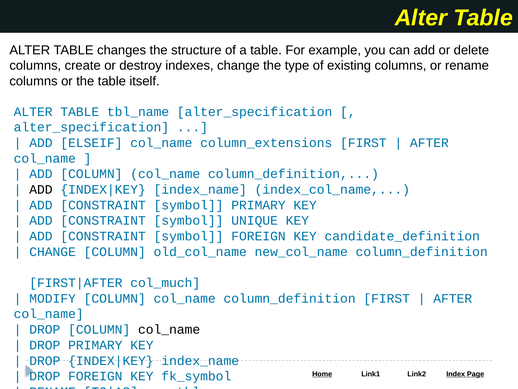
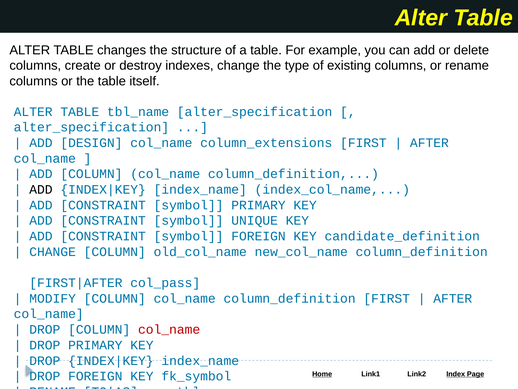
ELSEIF: ELSEIF -> DESIGN
col_much: col_much -> col_pass
col_name at (169, 329) colour: black -> red
